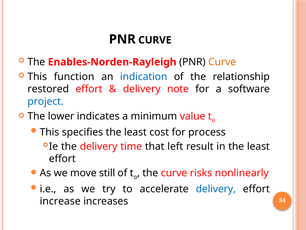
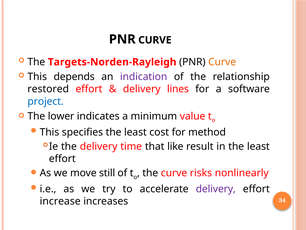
Enables-Norden-Rayleigh: Enables-Norden-Rayleigh -> Targets-Norden-Rayleigh
function: function -> depends
indication colour: blue -> purple
note: note -> lines
process: process -> method
left: left -> like
delivery at (216, 189) colour: blue -> purple
